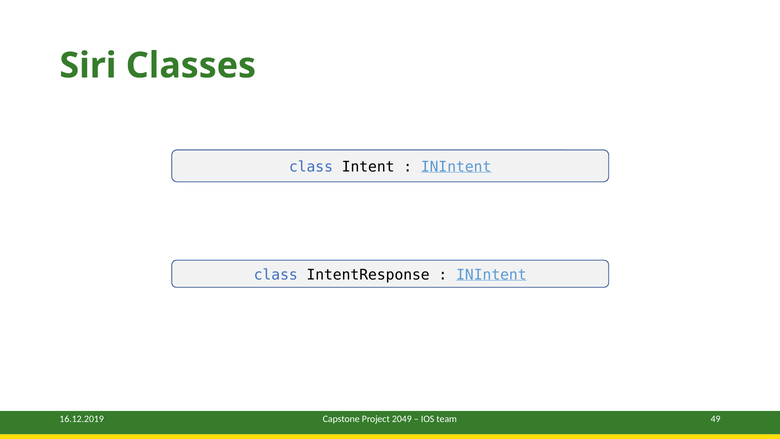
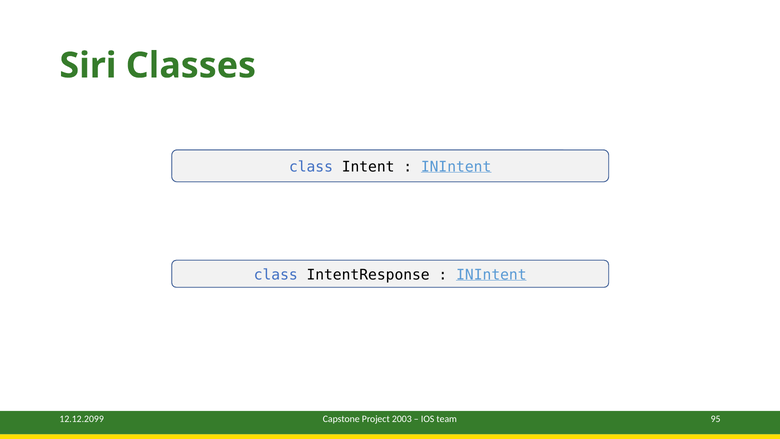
16.12.2019: 16.12.2019 -> 12.12.2099
2049: 2049 -> 2003
49: 49 -> 95
